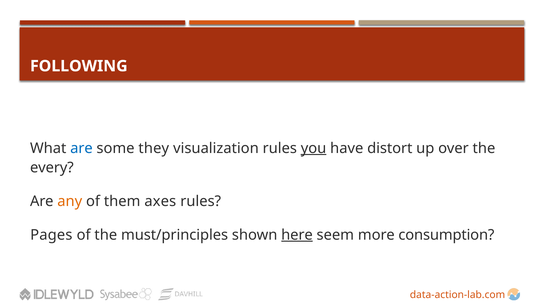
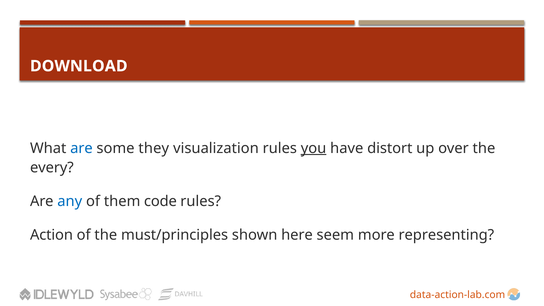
FOLLOWING: FOLLOWING -> DOWNLOAD
any colour: orange -> blue
axes: axes -> code
Pages: Pages -> Action
here underline: present -> none
consumption: consumption -> representing
